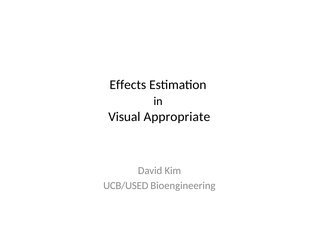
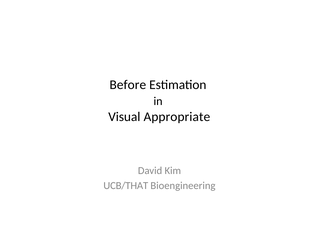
Effects: Effects -> Before
UCB/USED: UCB/USED -> UCB/THAT
